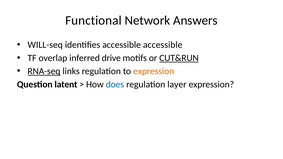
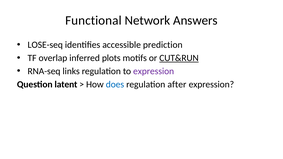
WILL-seq: WILL-seq -> LOSE-seq
accessible accessible: accessible -> prediction
drive: drive -> plots
RNA-seq underline: present -> none
expression at (154, 71) colour: orange -> purple
layer: layer -> after
